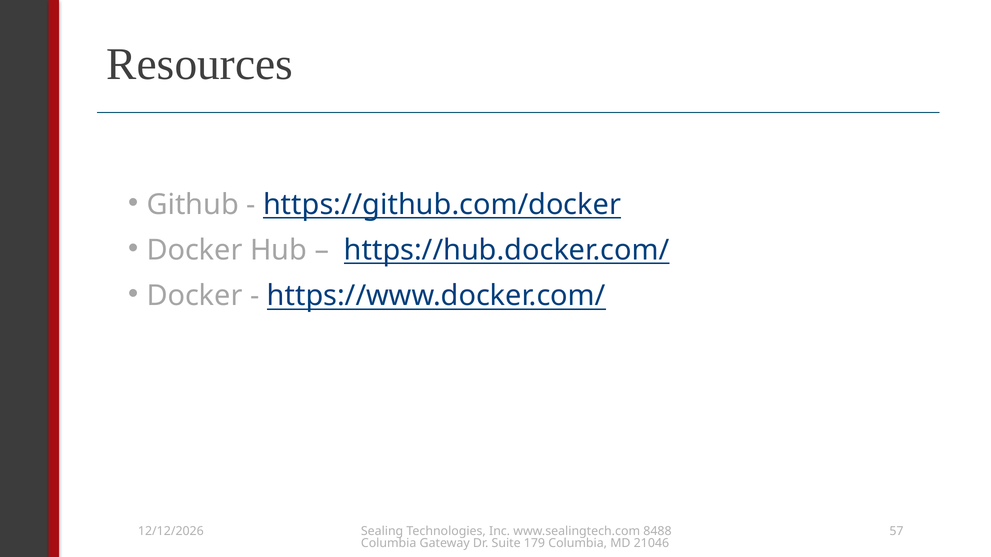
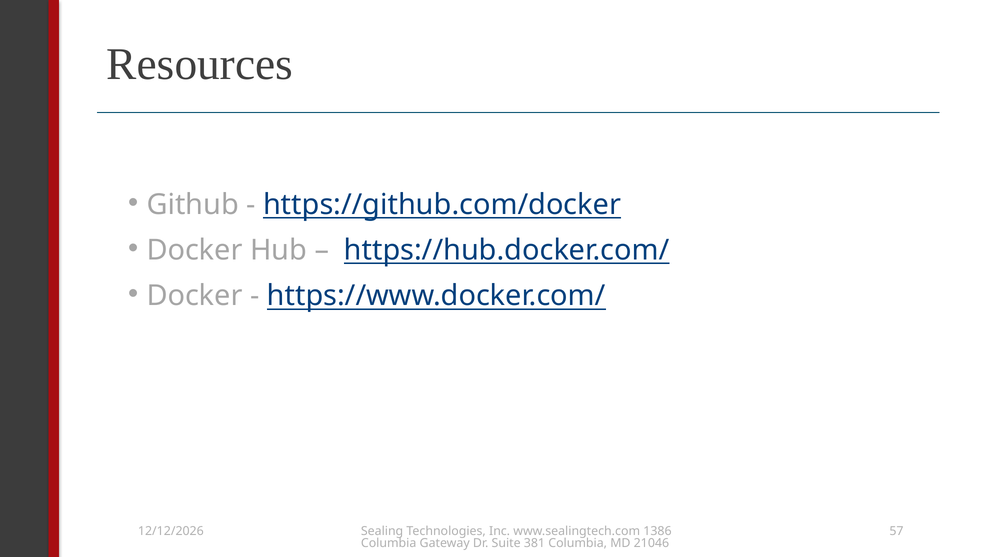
8488: 8488 -> 1386
179: 179 -> 381
